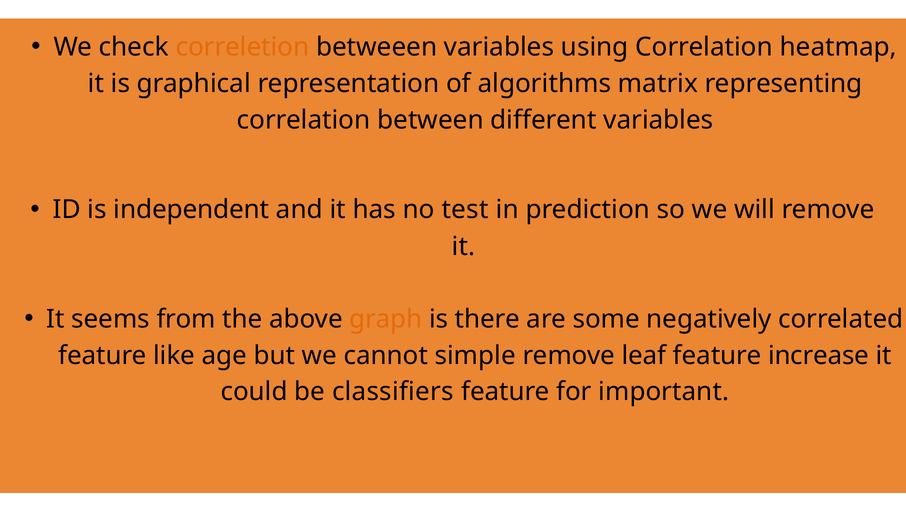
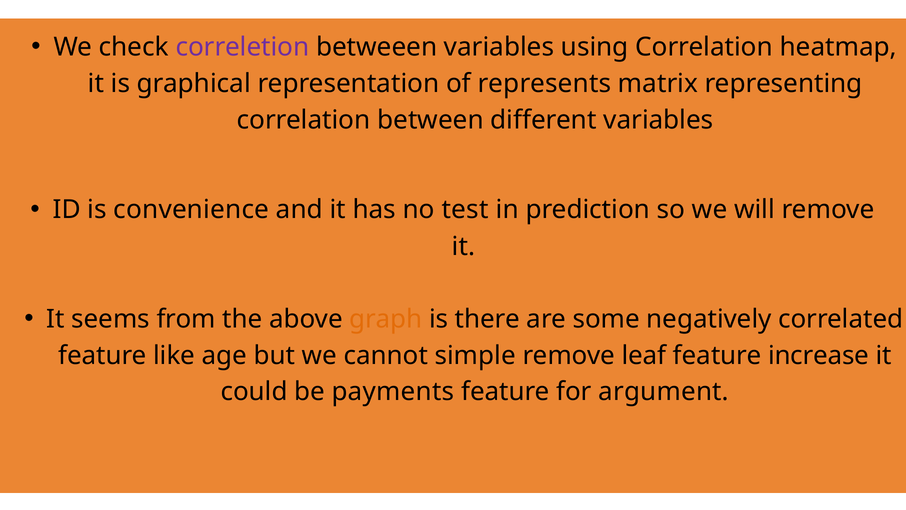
correletion colour: orange -> purple
algorithms: algorithms -> represents
independent: independent -> convenience
classifiers: classifiers -> payments
important: important -> argument
